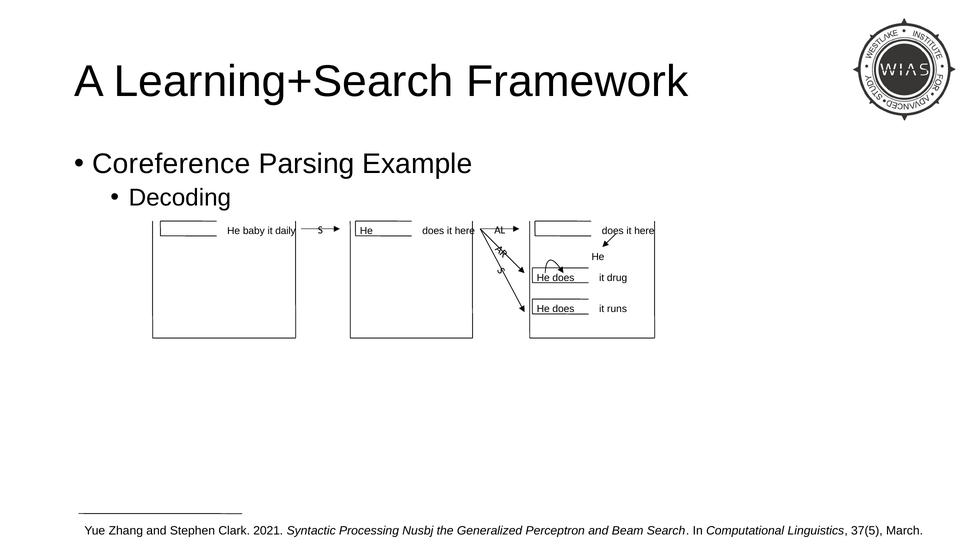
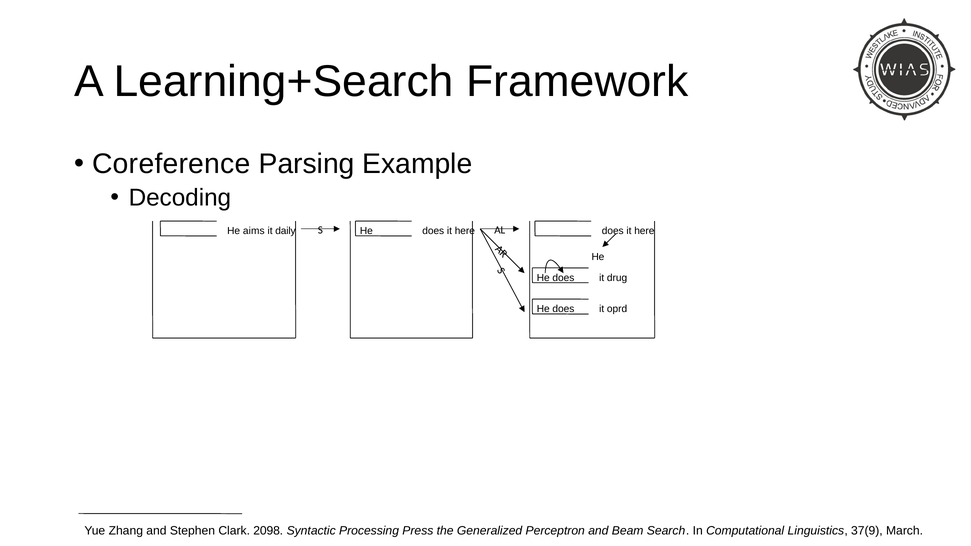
baby: baby -> aims
runs: runs -> oprd
2021: 2021 -> 2098
Nusbj: Nusbj -> Press
37(5: 37(5 -> 37(9
